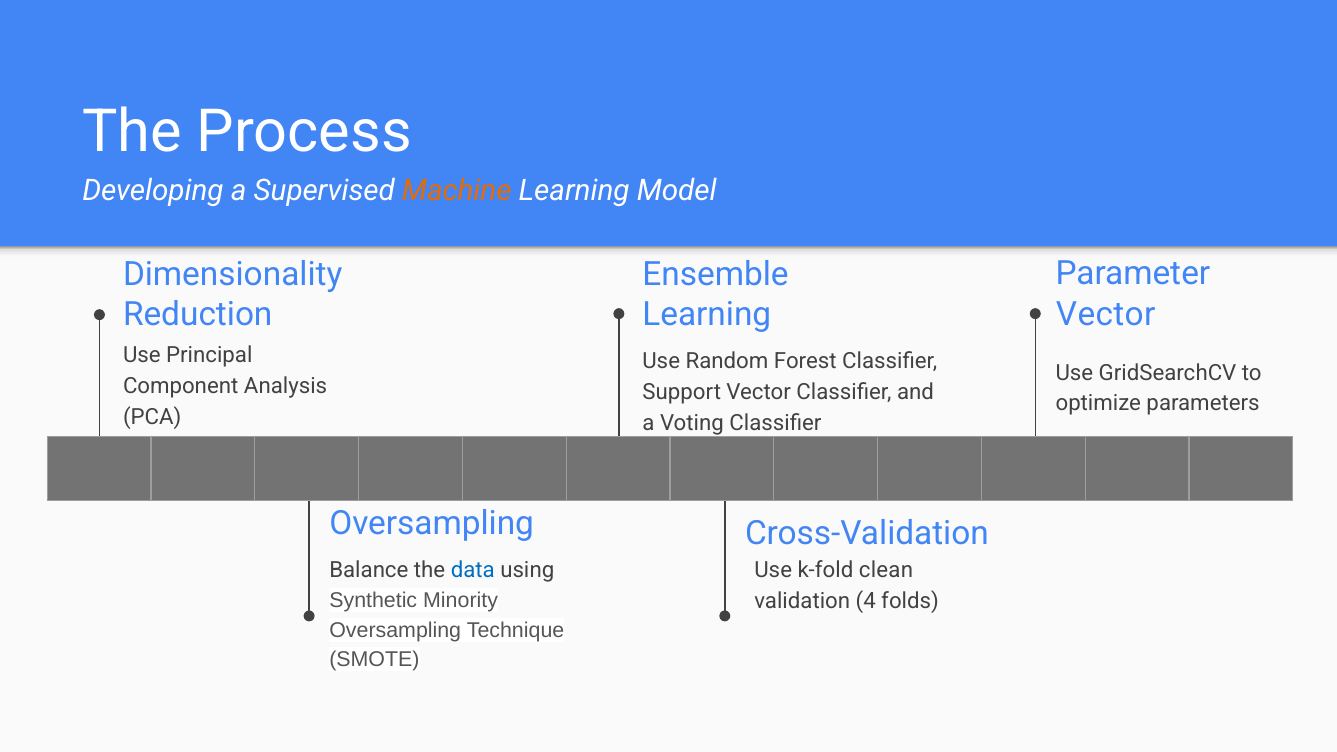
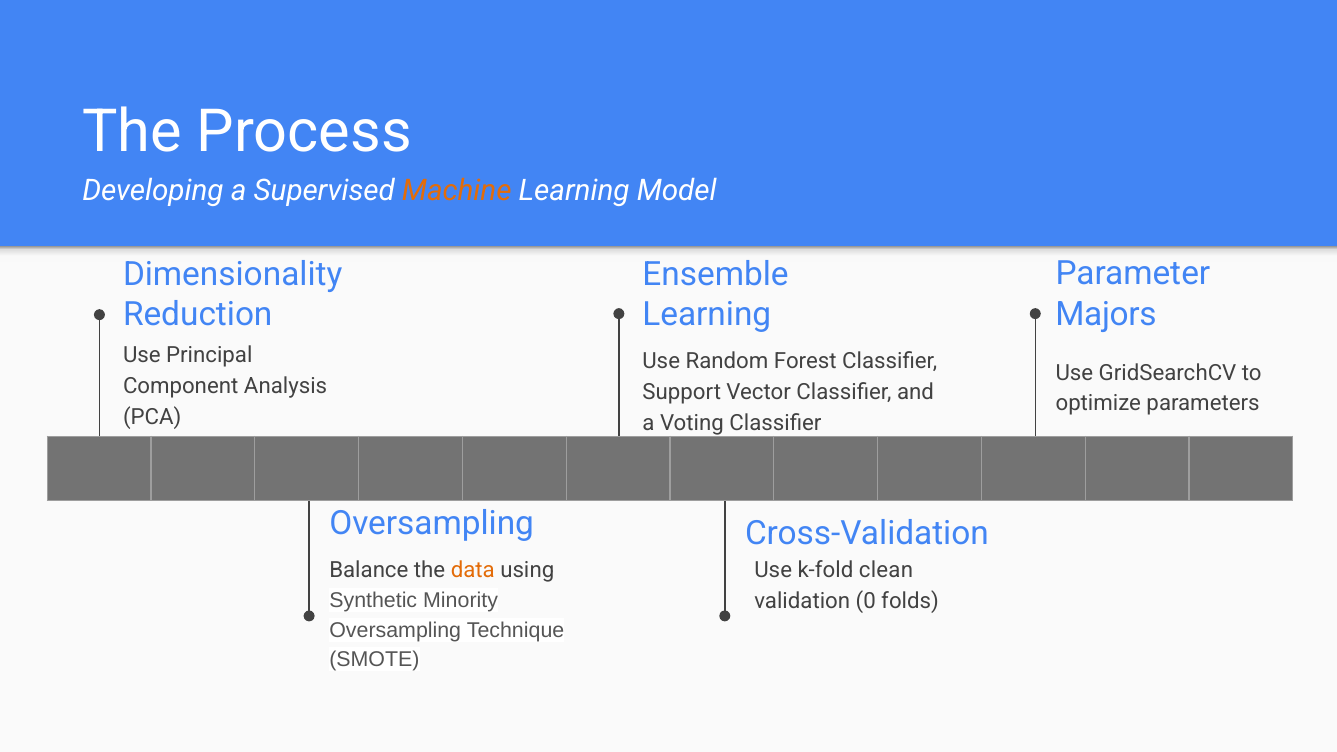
Vector at (1106, 314): Vector -> Majors
data colour: blue -> orange
4: 4 -> 0
